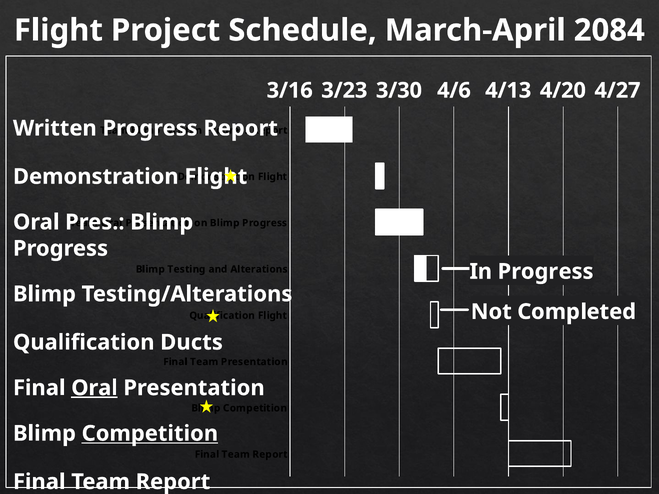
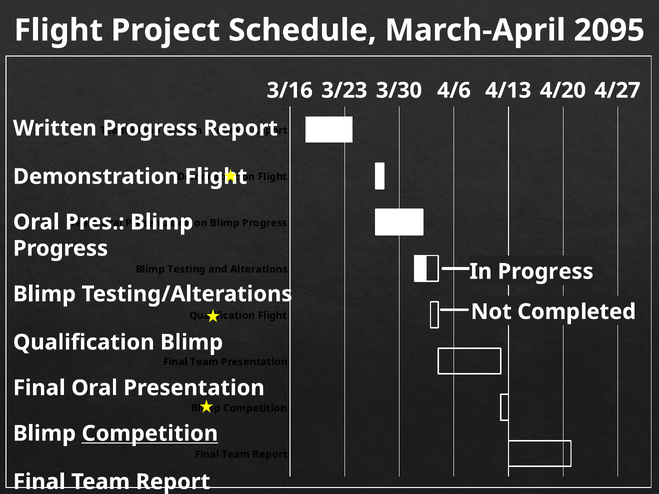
2084: 2084 -> 2095
Qualification Ducts: Ducts -> Blimp
Oral at (94, 388) underline: present -> none
